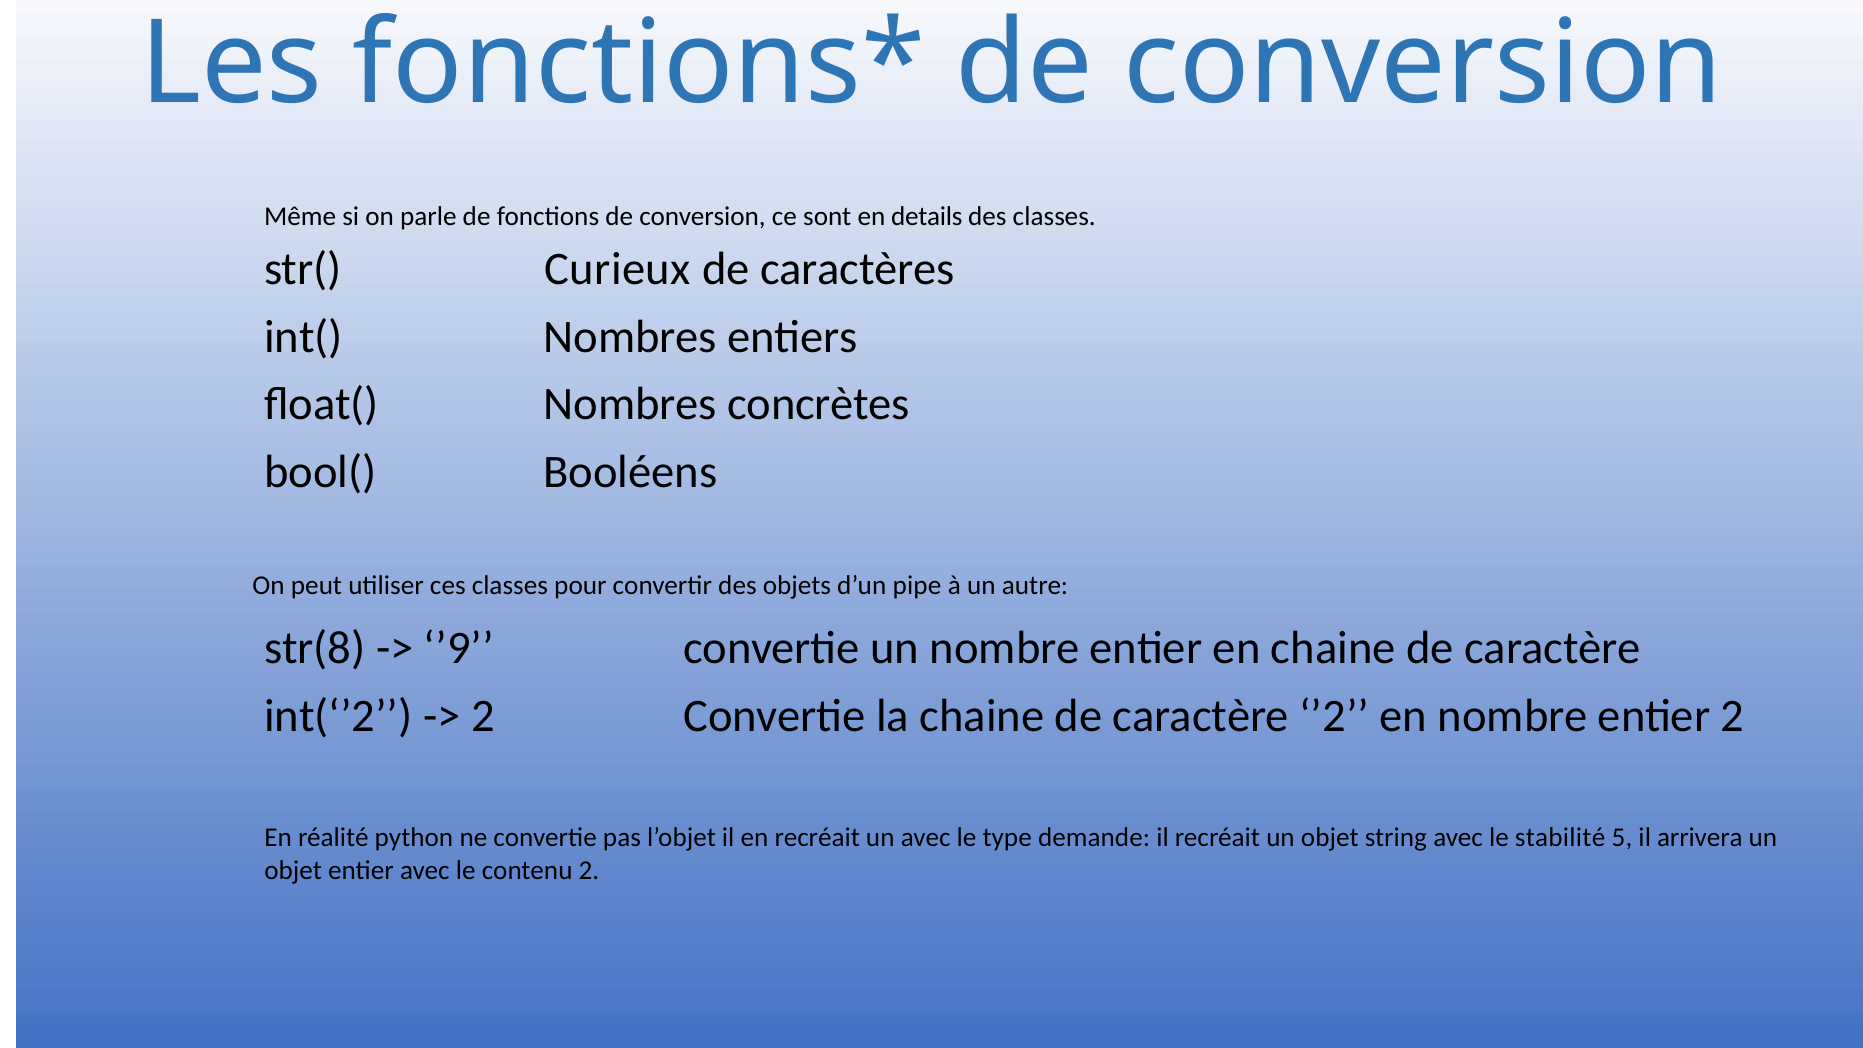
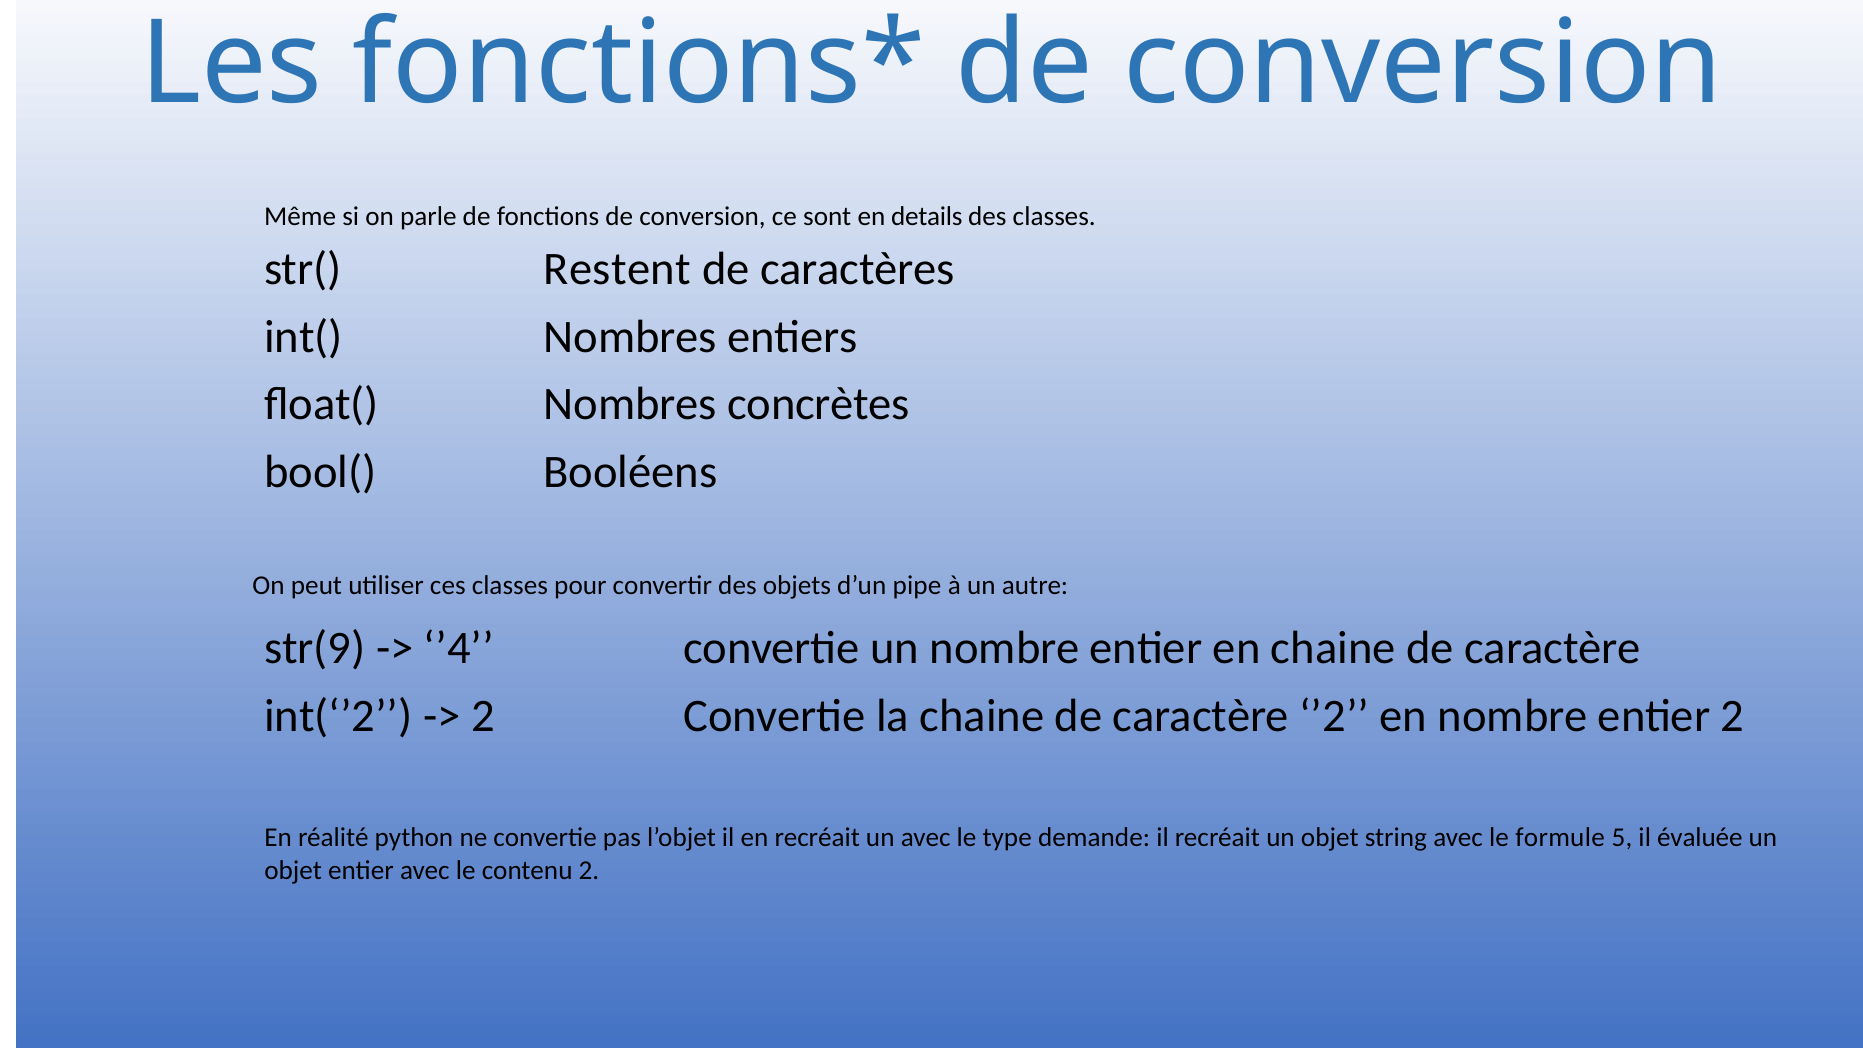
Curieux: Curieux -> Restent
str(8: str(8 -> str(9
’9: ’9 -> ’4
stabilité: stabilité -> formule
arrivera: arrivera -> évaluée
